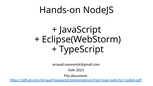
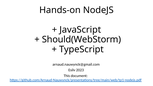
Eclipse(WebStorm: Eclipse(WebStorm -> Should(WebStorm
